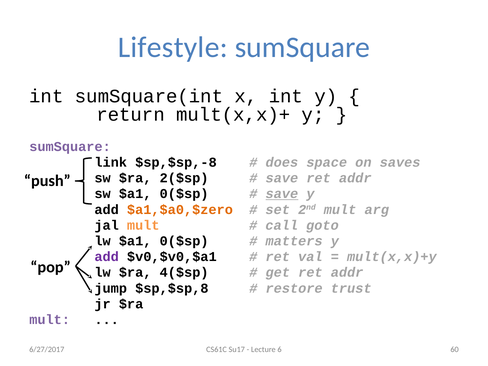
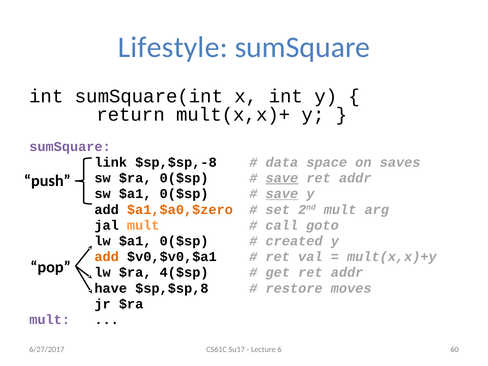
does: does -> data
$ra 2($sp: 2($sp -> 0($sp
save at (282, 178) underline: none -> present
matters: matters -> created
add at (107, 257) colour: purple -> orange
jump: jump -> have
trust: trust -> moves
